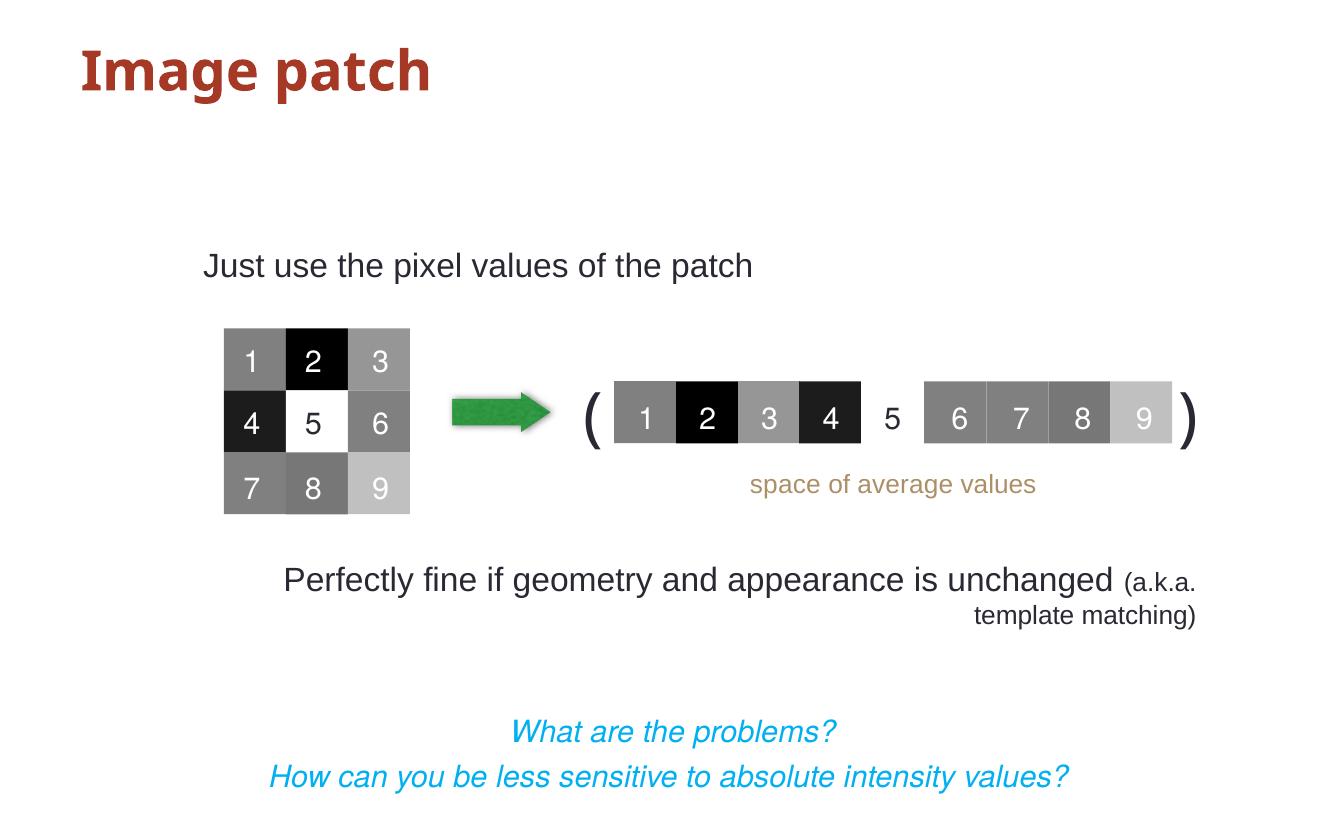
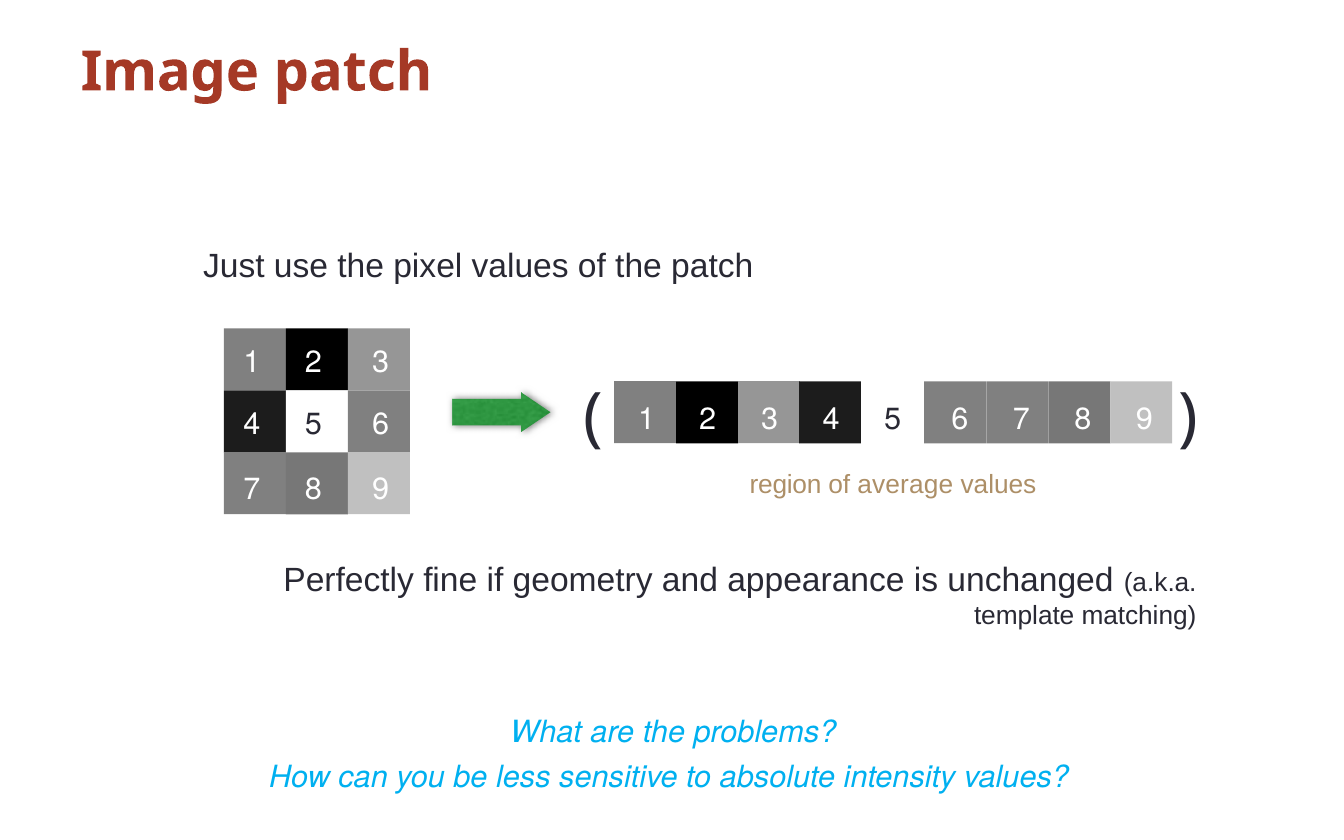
space: space -> region
